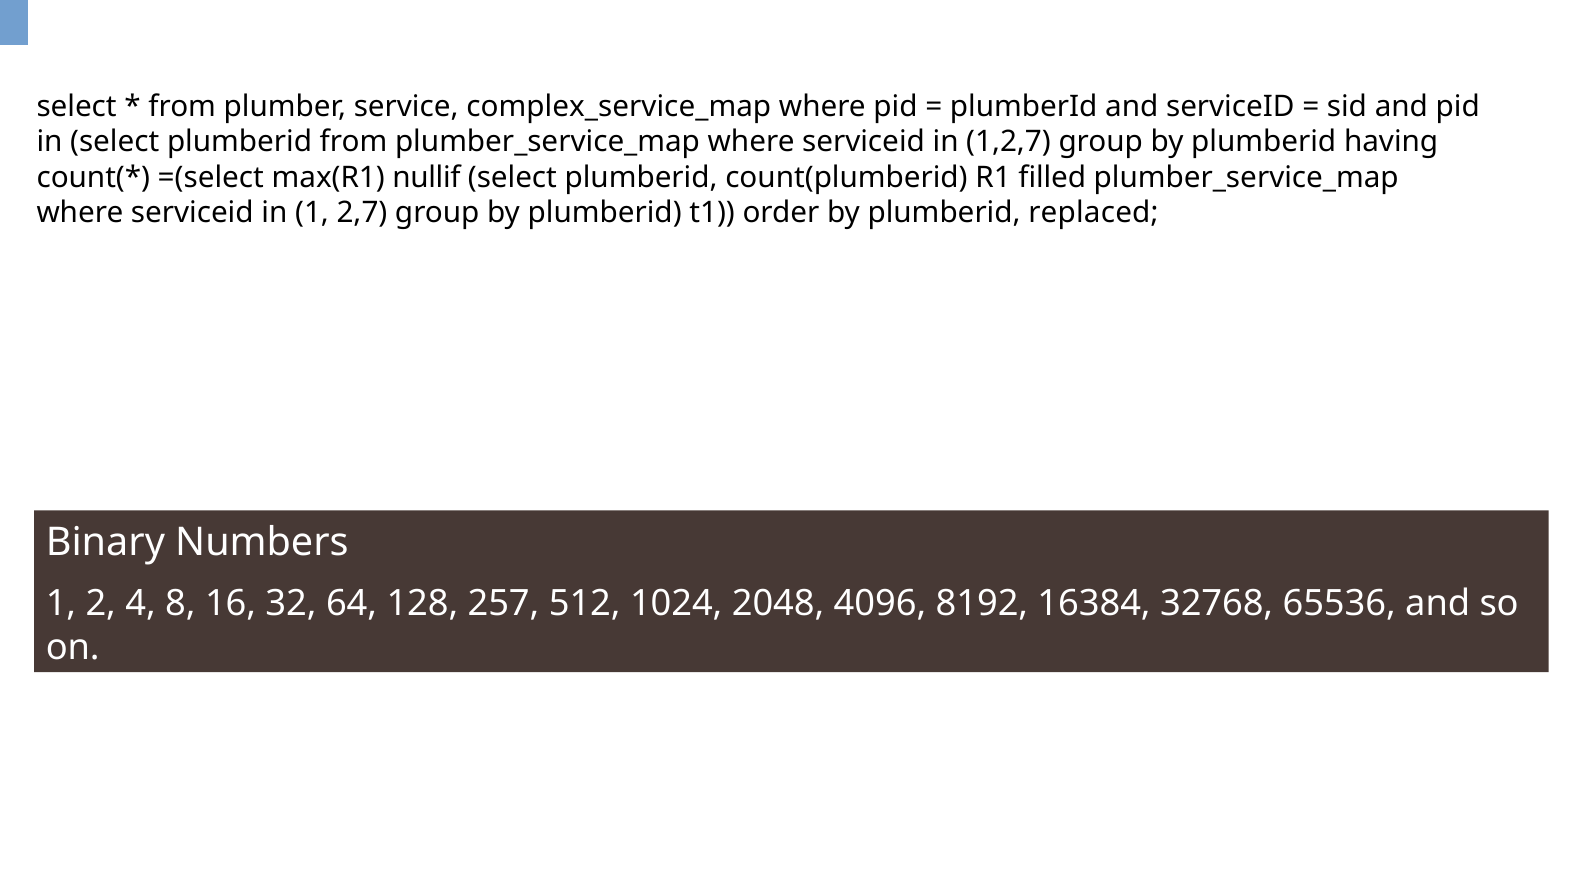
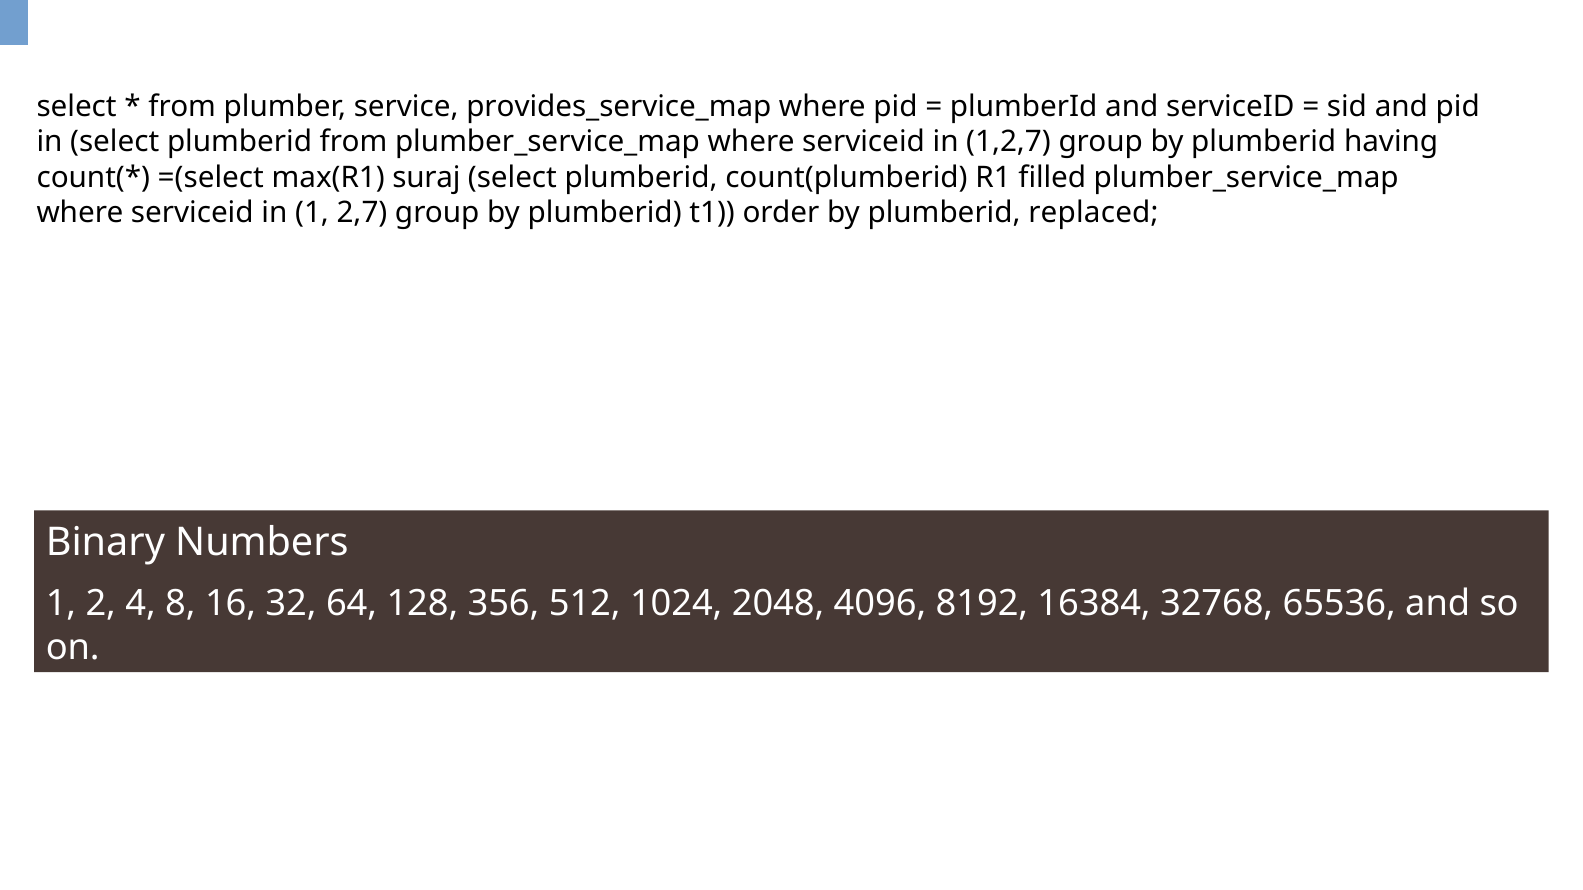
complex_service_map: complex_service_map -> provides_service_map
nullif: nullif -> suraj
257: 257 -> 356
